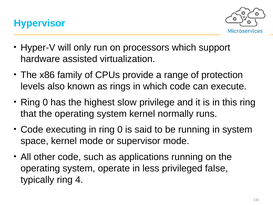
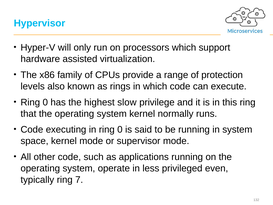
false: false -> even
4: 4 -> 7
